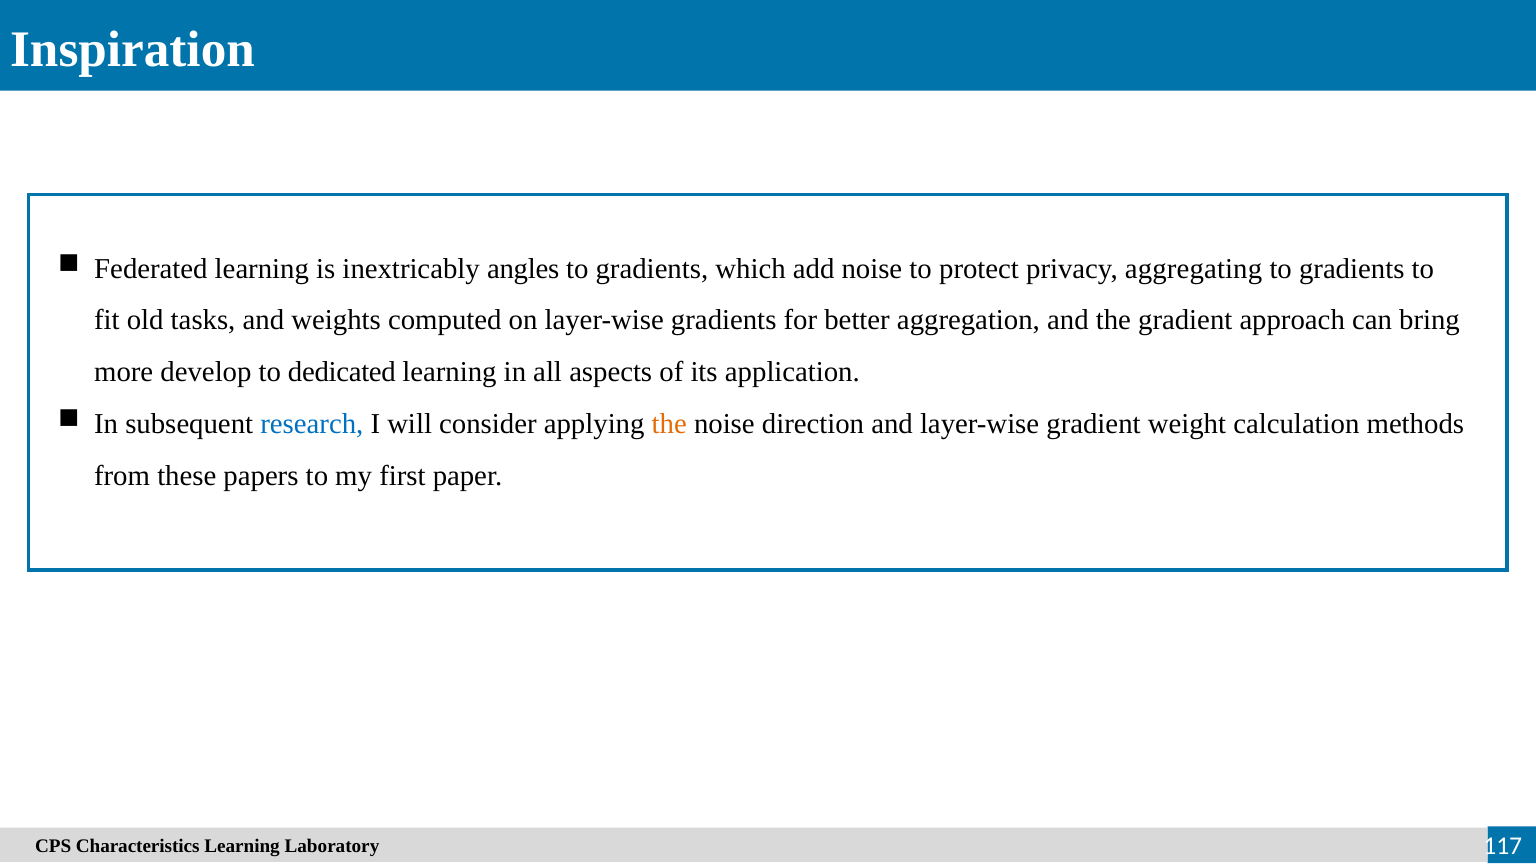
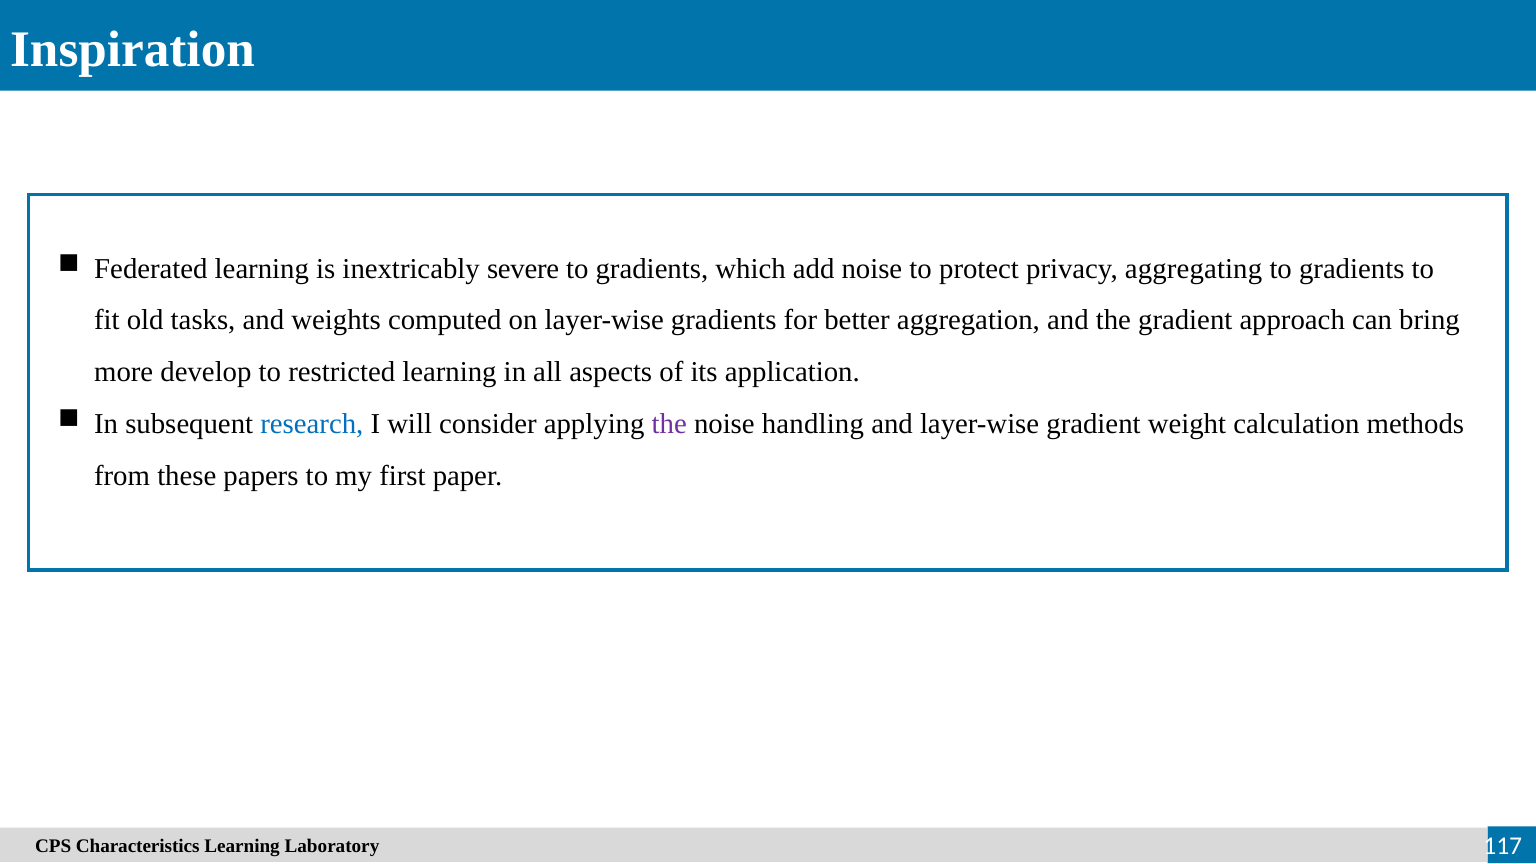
angles: angles -> severe
dedicated: dedicated -> restricted
the at (669, 424) colour: orange -> purple
direction: direction -> handling
